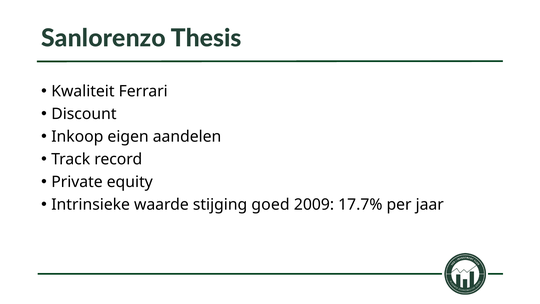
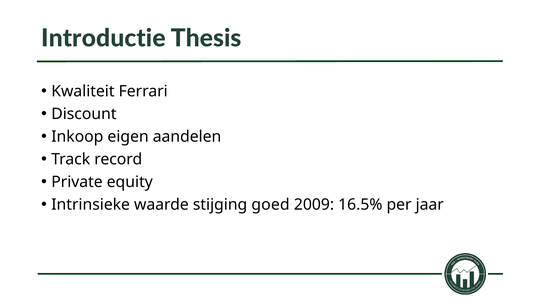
Sanlorenzo: Sanlorenzo -> Introductie
17.7%: 17.7% -> 16.5%
